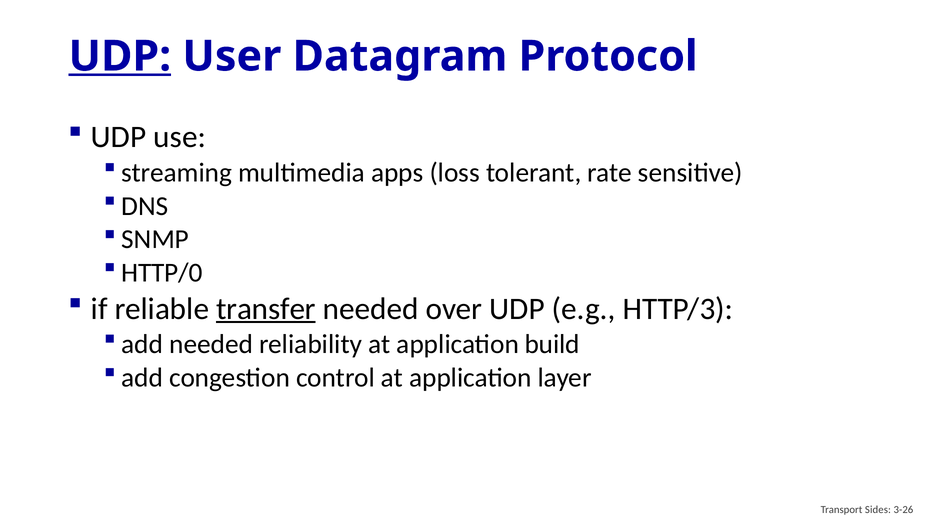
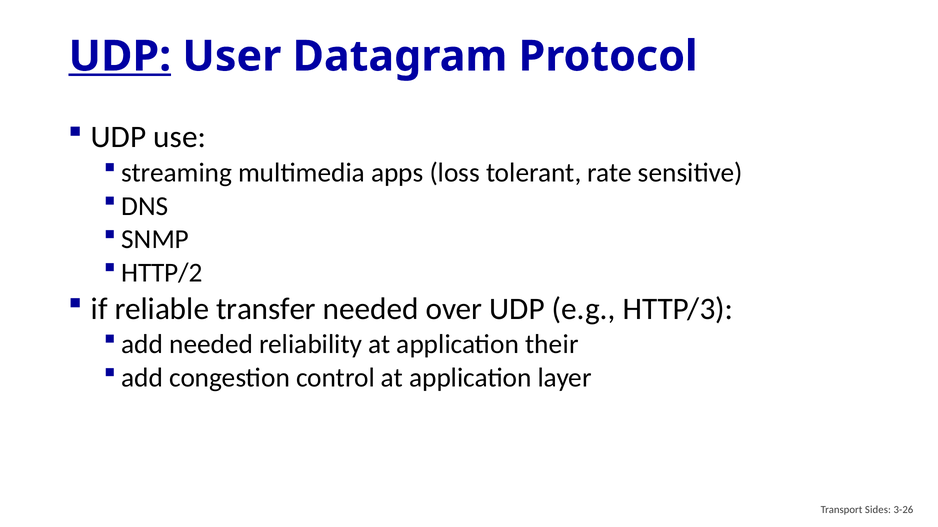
HTTP/0: HTTP/0 -> HTTP/2
transfer underline: present -> none
build: build -> their
